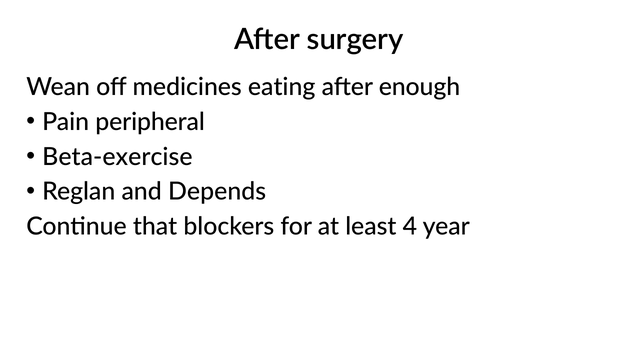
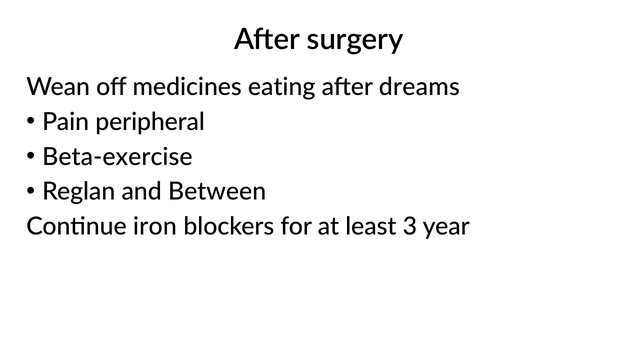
enough: enough -> dreams
Depends: Depends -> Between
that: that -> iron
4: 4 -> 3
